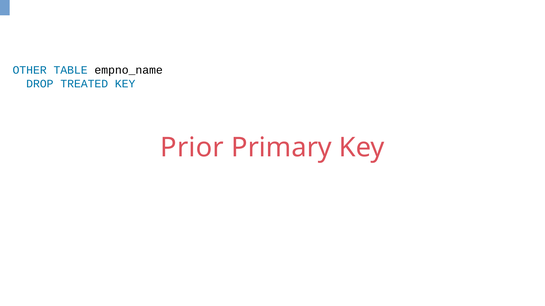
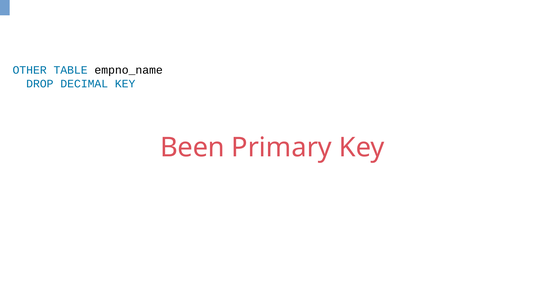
TREATED: TREATED -> DECIMAL
Prior: Prior -> Been
